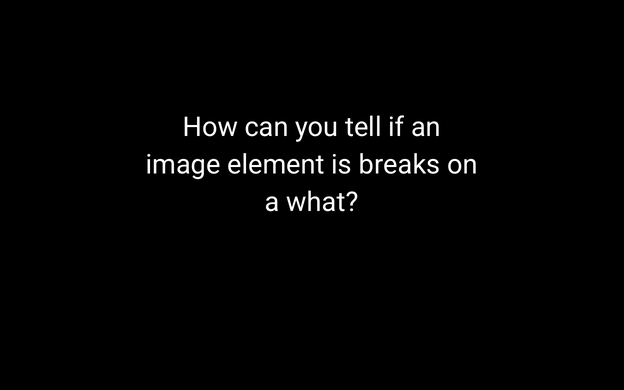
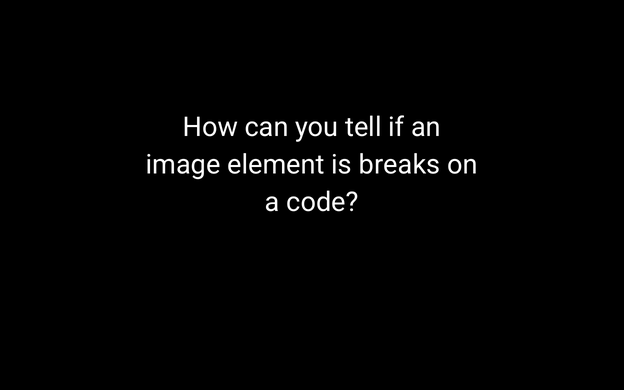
what: what -> code
